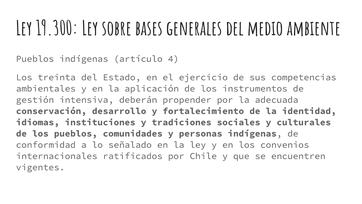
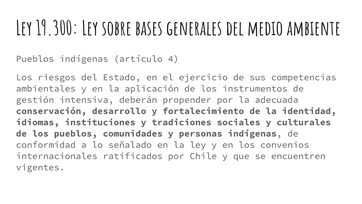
treinta: treinta -> riesgos
